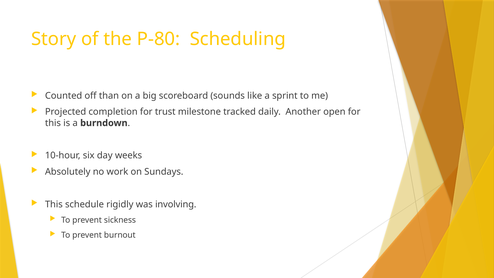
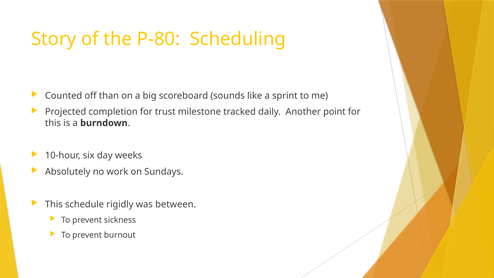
open: open -> point
involving: involving -> between
